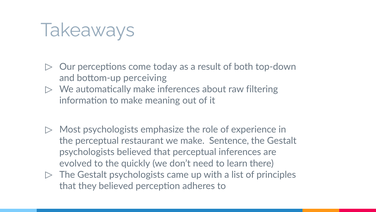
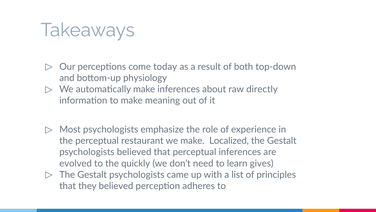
perceiving: perceiving -> physiology
filtering: filtering -> directly
Sentence: Sentence -> Localized
there: there -> gives
